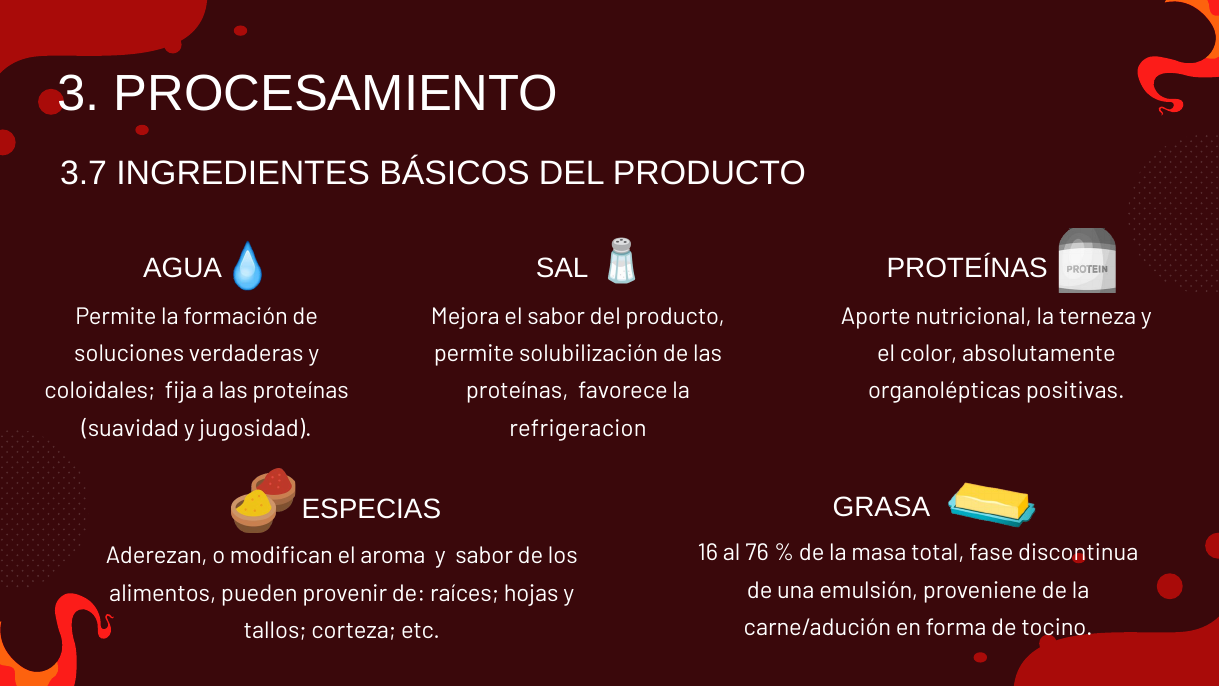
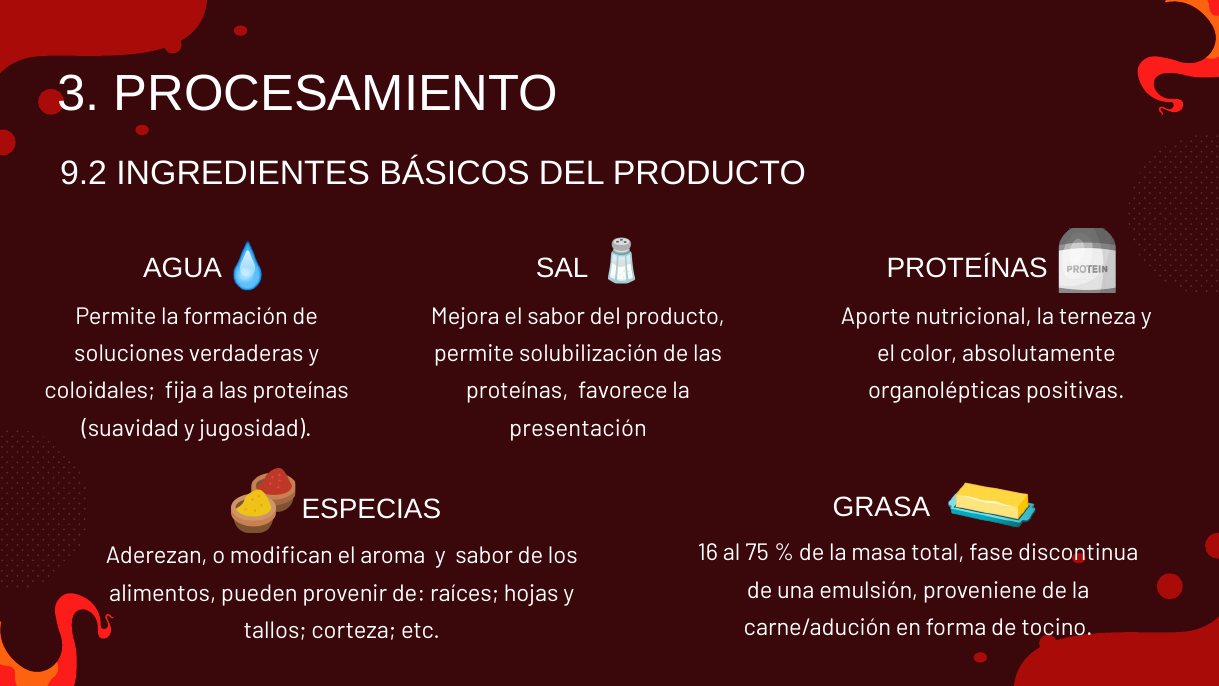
3.7: 3.7 -> 9.2
refrigeracion: refrigeracion -> presentación
76: 76 -> 75
